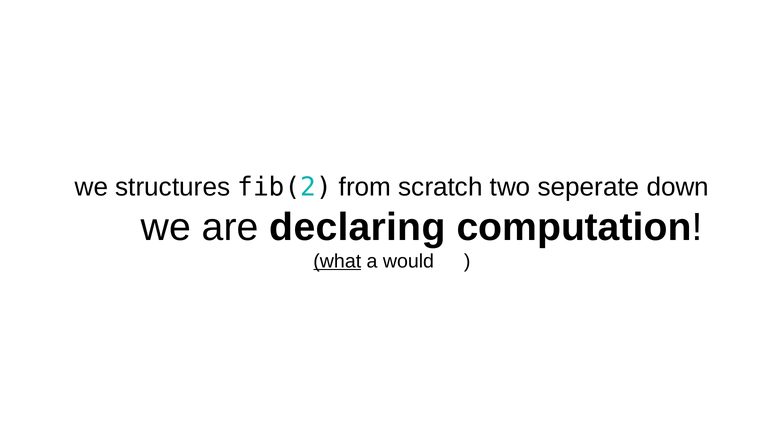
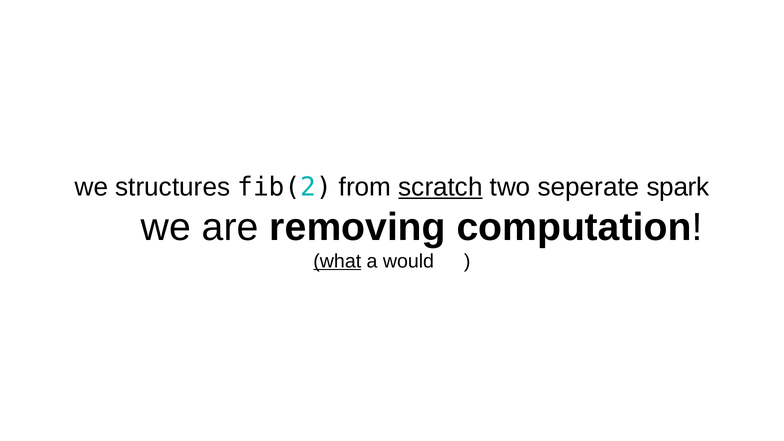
scratch underline: none -> present
down: down -> spark
declaring: declaring -> removing
